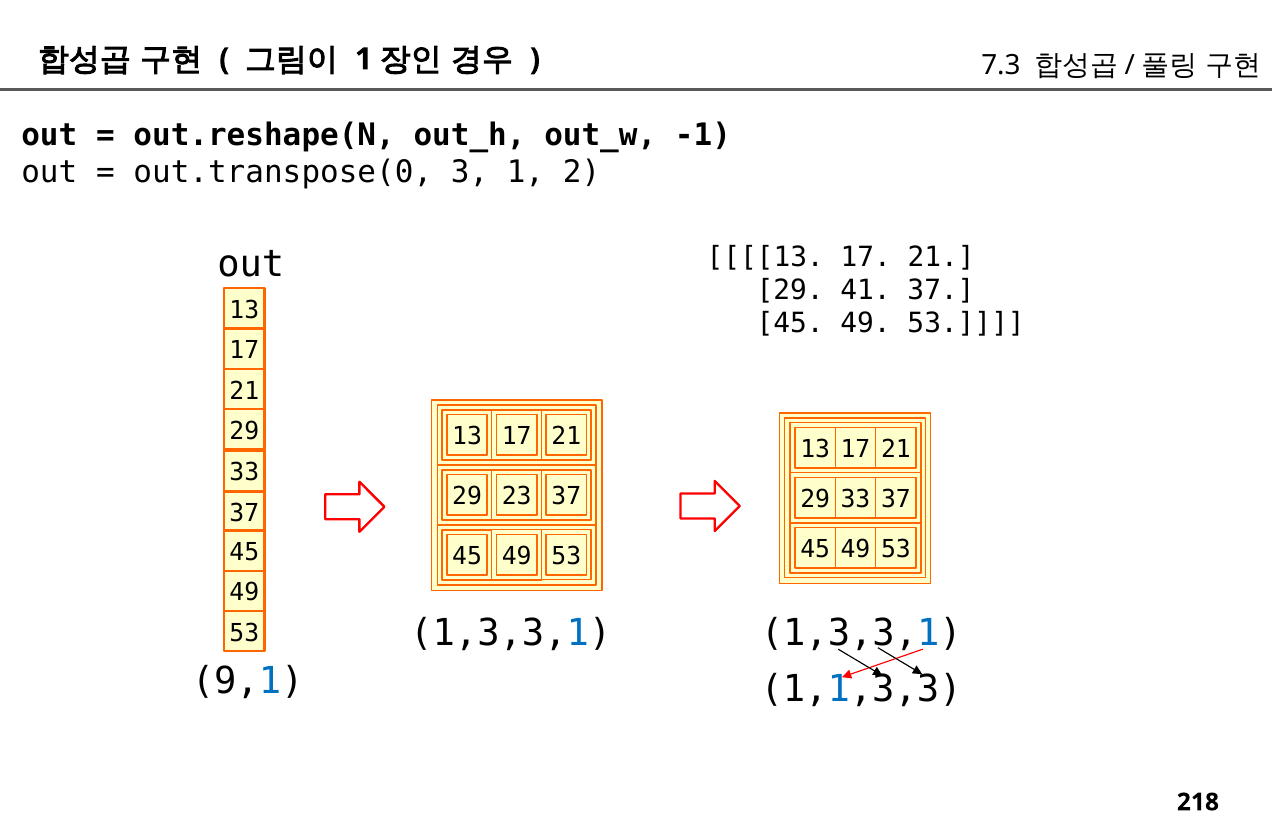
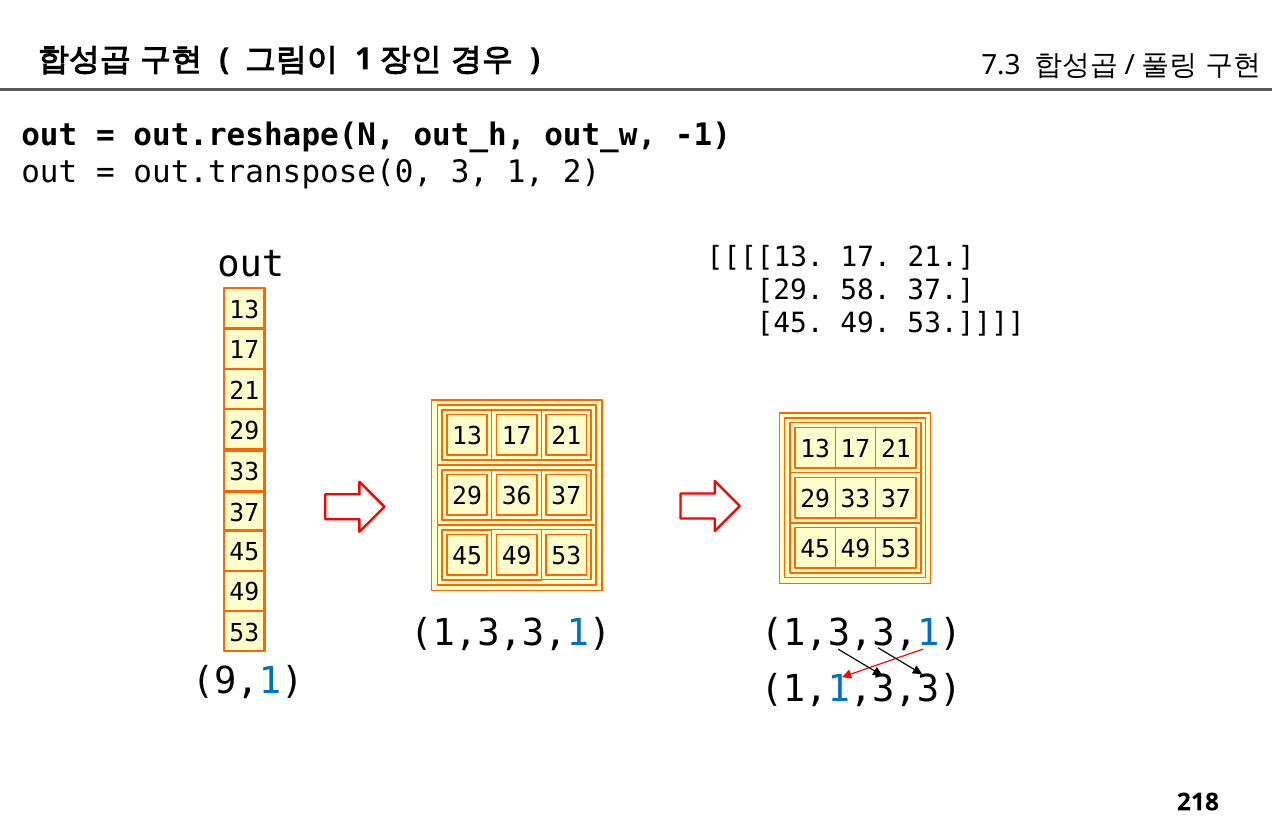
41: 41 -> 58
23: 23 -> 36
